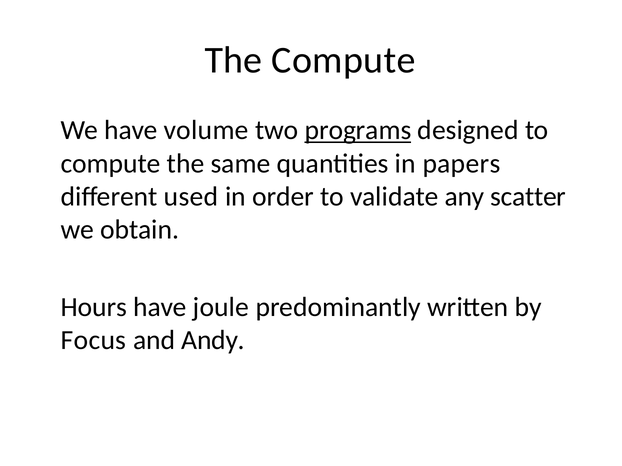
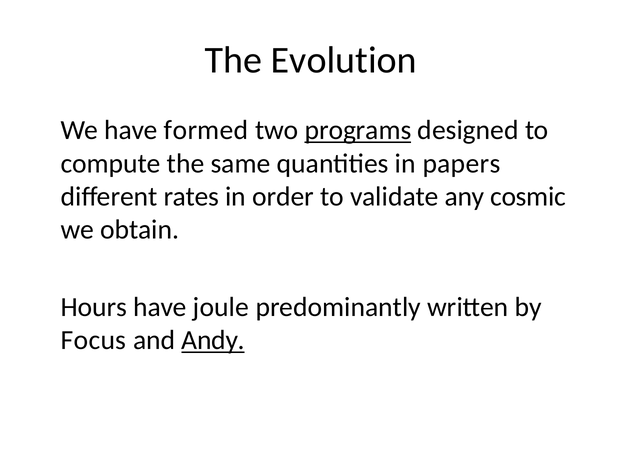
The Compute: Compute -> Evolution
volume: volume -> formed
used: used -> rates
scatter: scatter -> cosmic
Andy underline: none -> present
